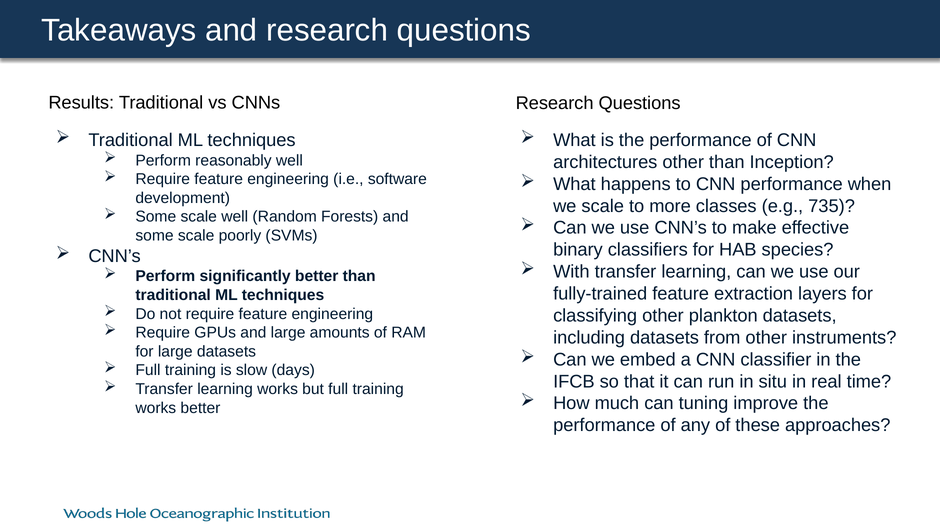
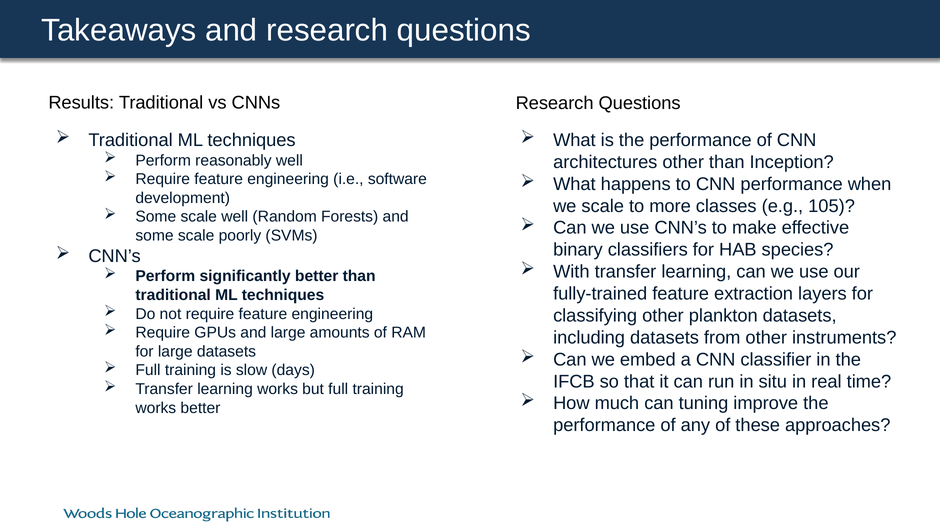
735: 735 -> 105
